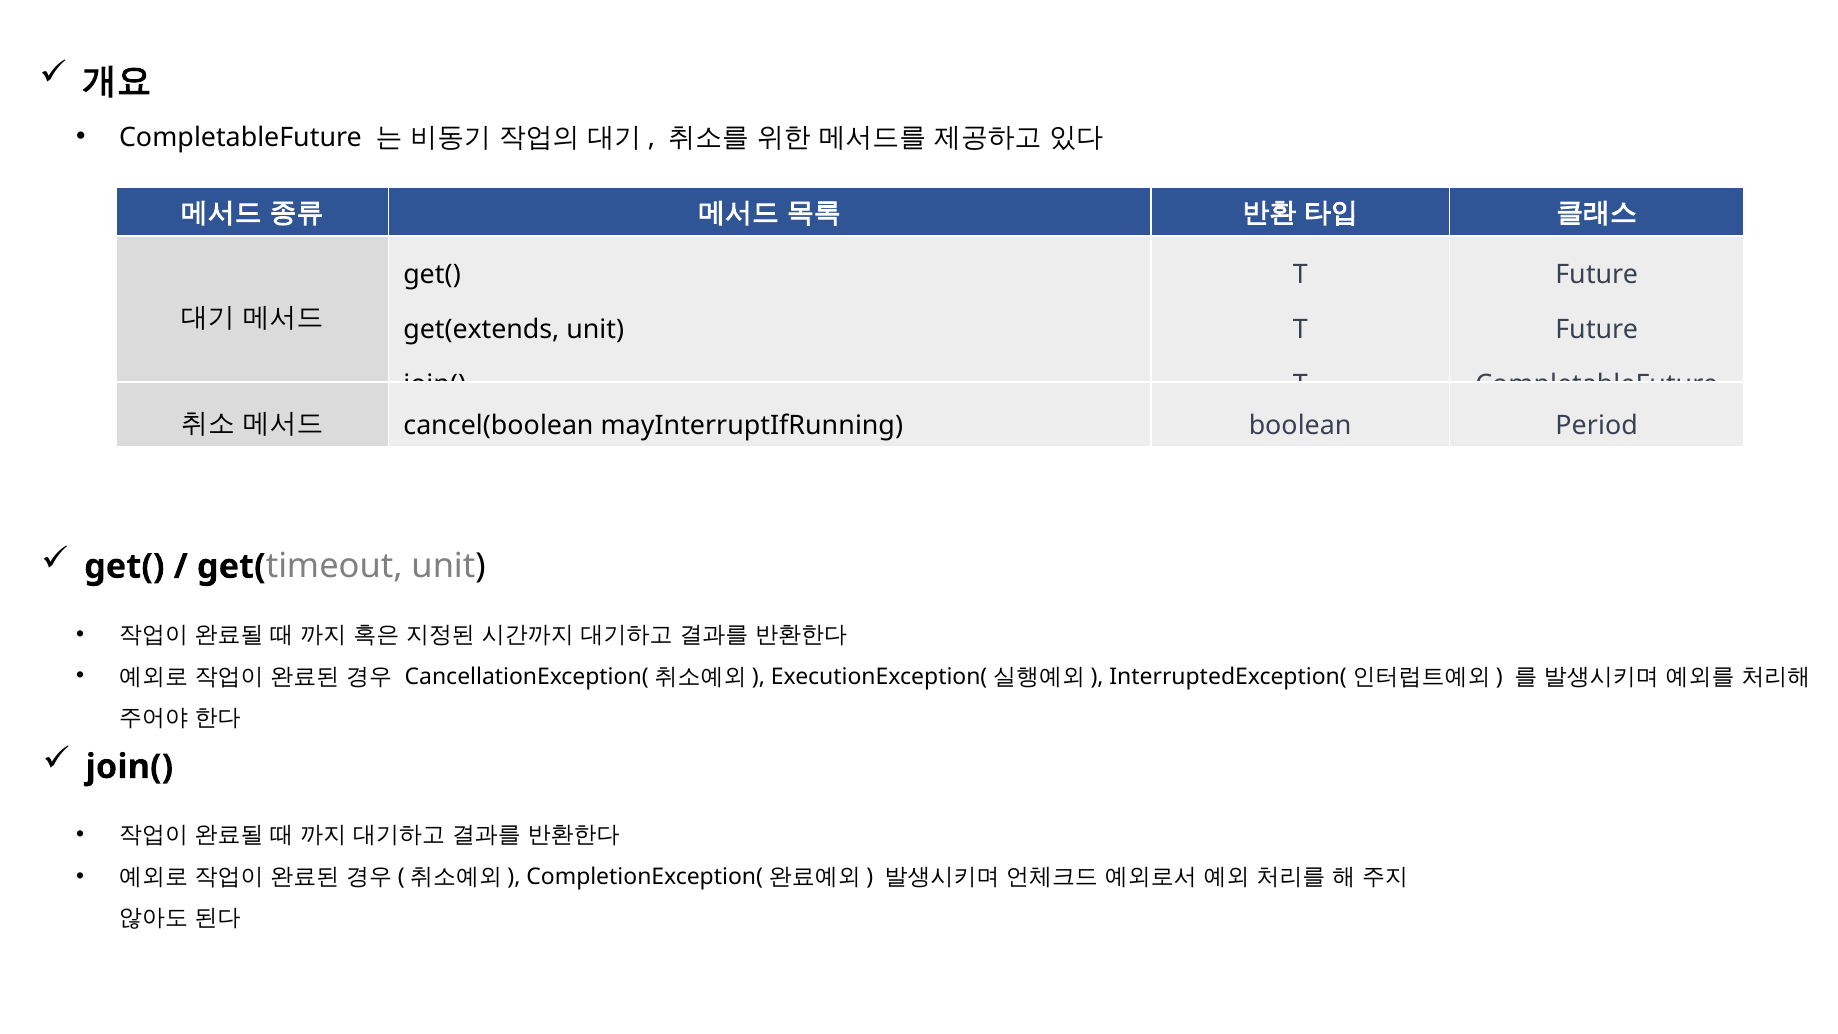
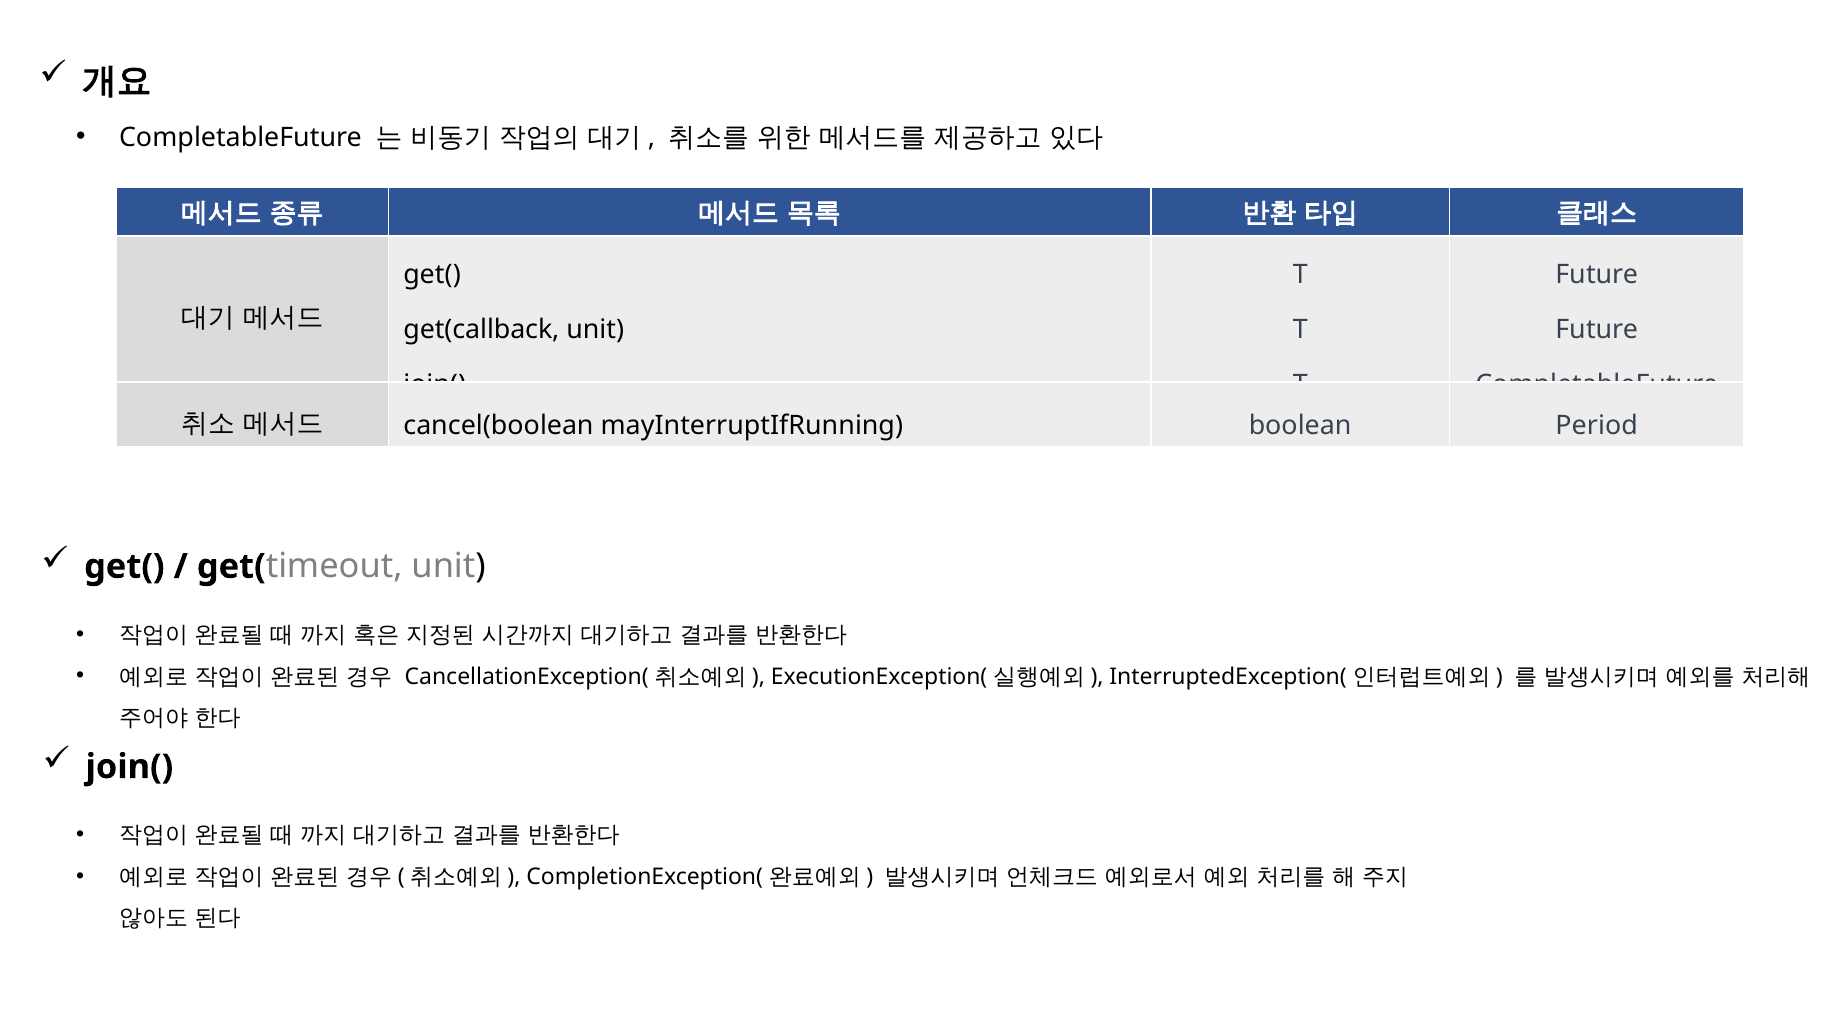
get(extends: get(extends -> get(callback
